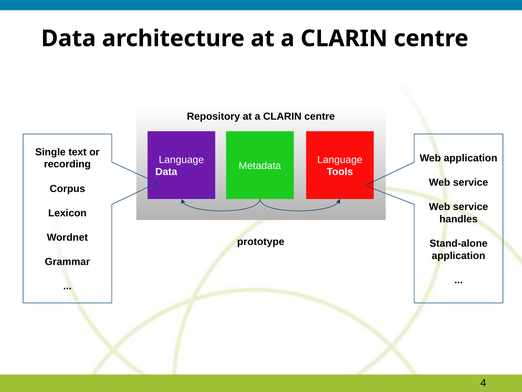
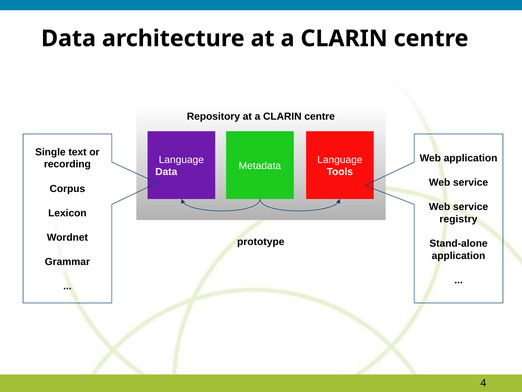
handles: handles -> registry
